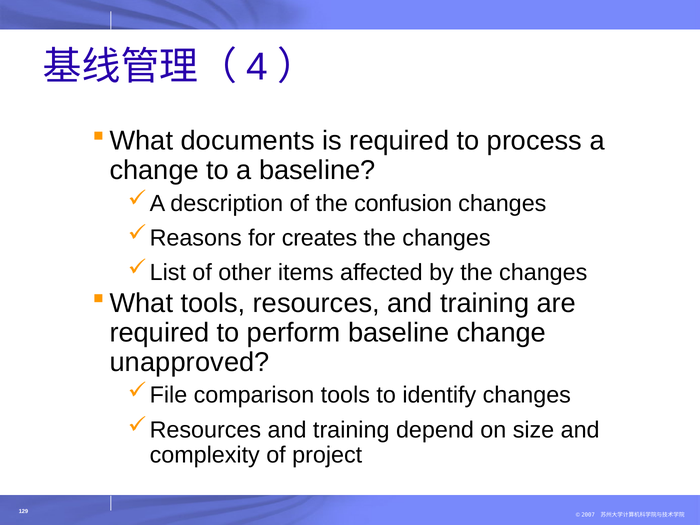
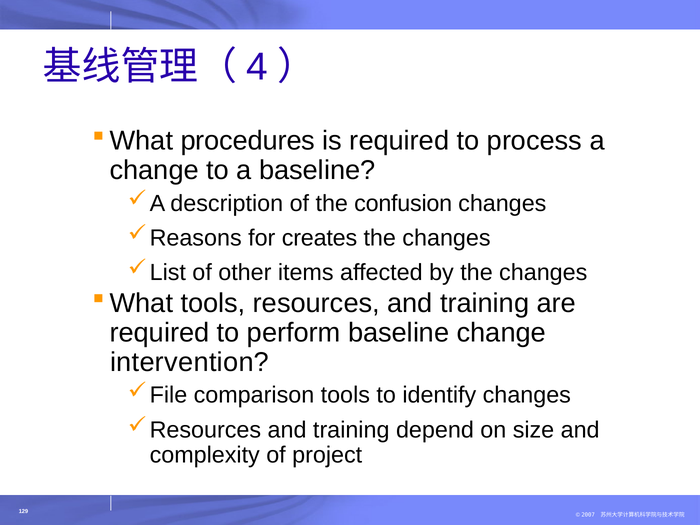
documents: documents -> procedures
unapproved: unapproved -> intervention
